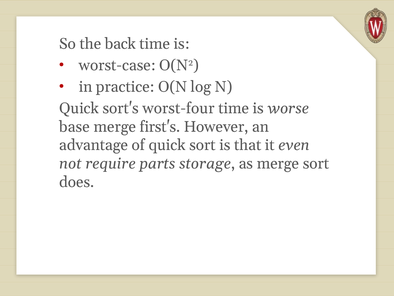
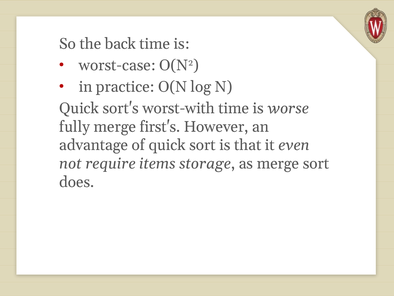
worst-four: worst-four -> worst-with
base: base -> fully
parts: parts -> items
